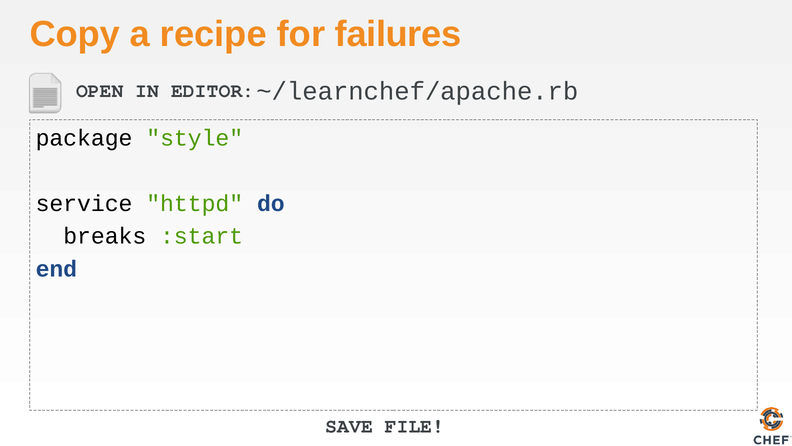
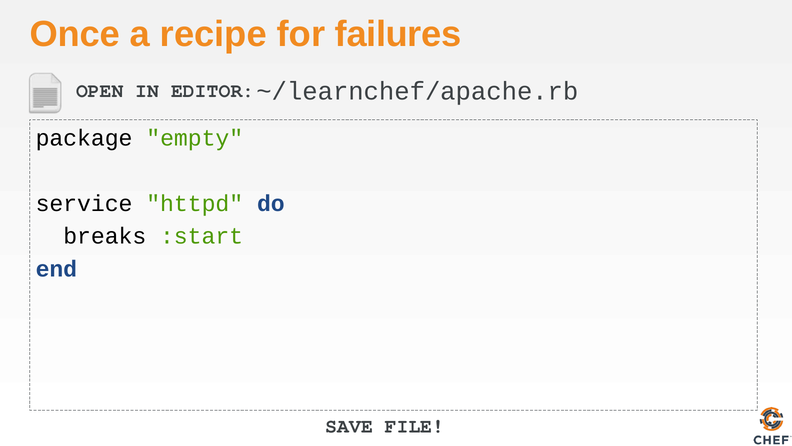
Copy: Copy -> Once
style: style -> empty
